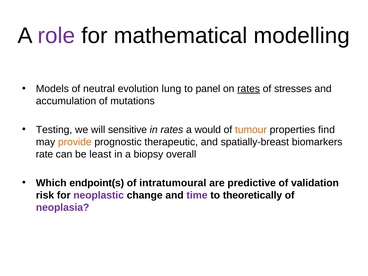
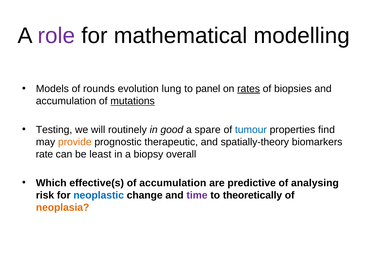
neutral: neutral -> rounds
stresses: stresses -> biopsies
mutations underline: none -> present
sensitive: sensitive -> routinely
in rates: rates -> good
would: would -> spare
tumour colour: orange -> blue
spatially-breast: spatially-breast -> spatially-theory
endpoint(s: endpoint(s -> effective(s
of intratumoural: intratumoural -> accumulation
validation: validation -> analysing
neoplastic colour: purple -> blue
neoplasia colour: purple -> orange
